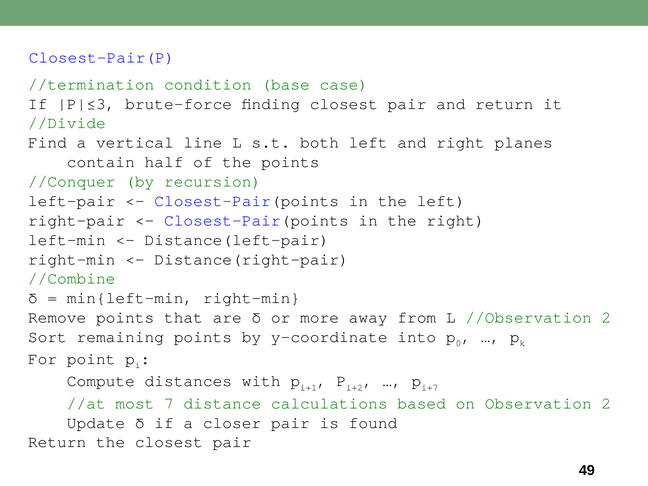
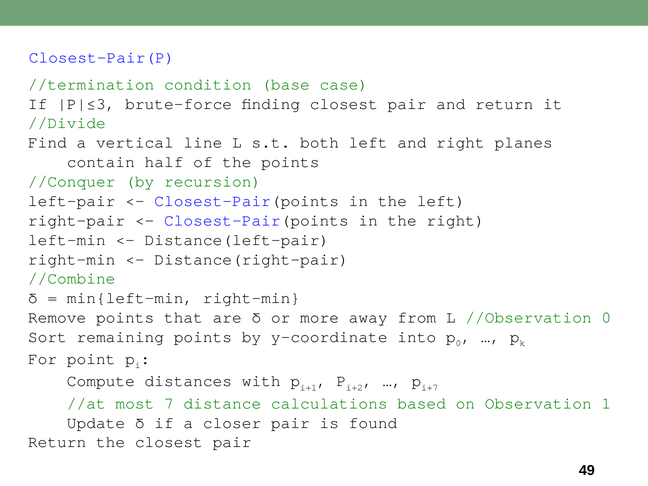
//Observation 2: 2 -> 0
Observation 2: 2 -> 1
